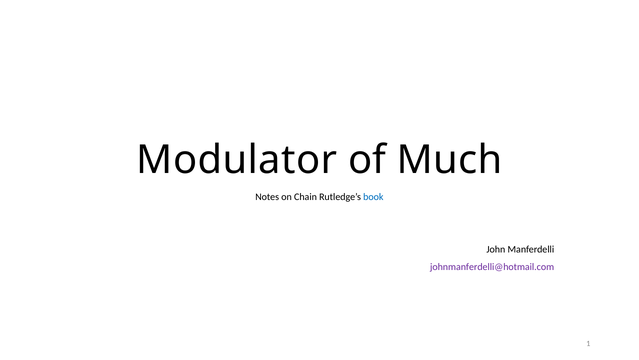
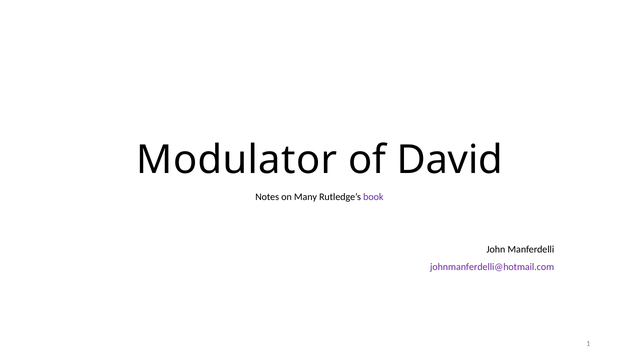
Much: Much -> David
Chain: Chain -> Many
book colour: blue -> purple
